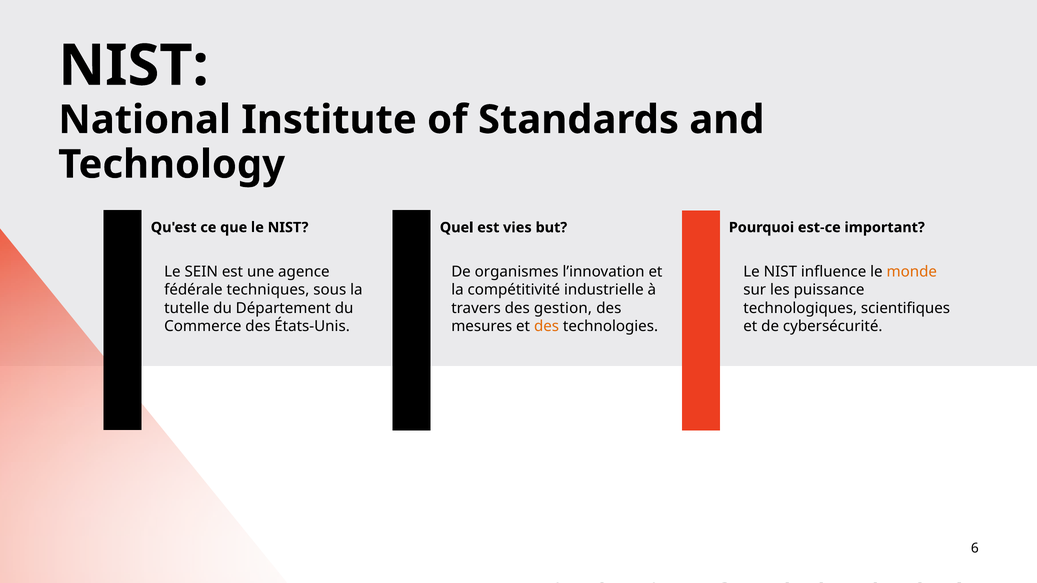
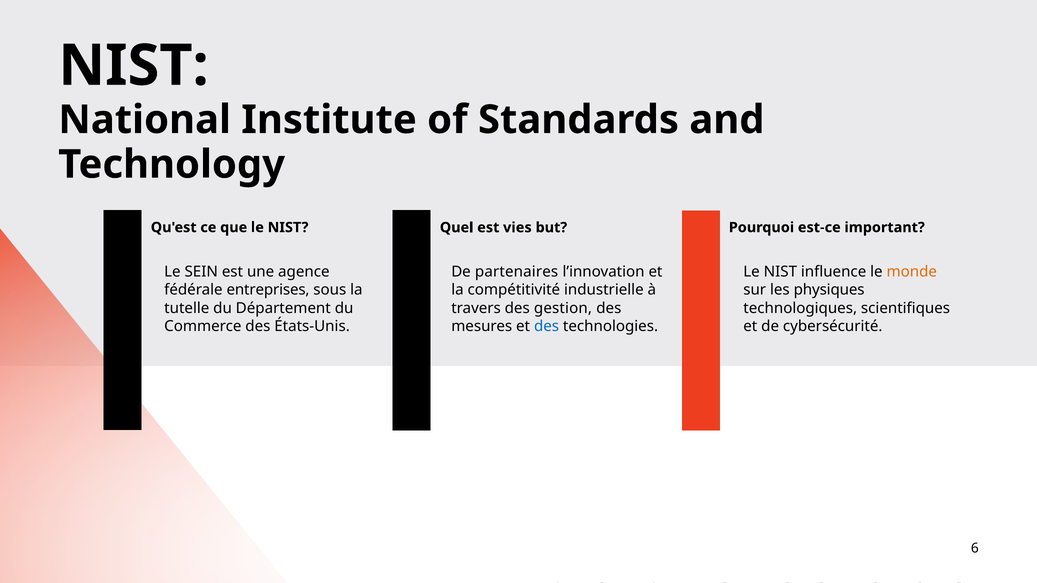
organismes: organismes -> partenaires
techniques: techniques -> entreprises
puissance: puissance -> physiques
des at (547, 326) colour: orange -> blue
